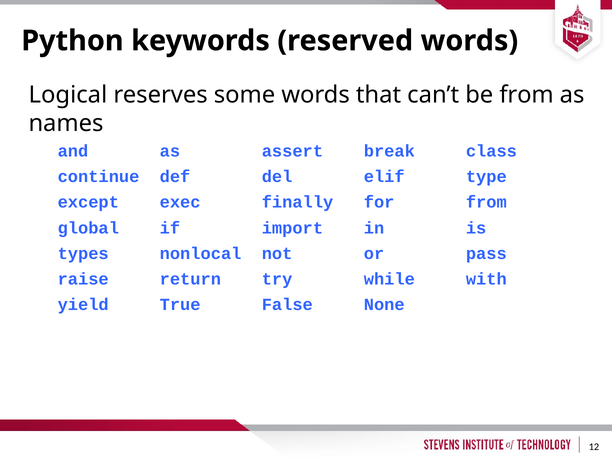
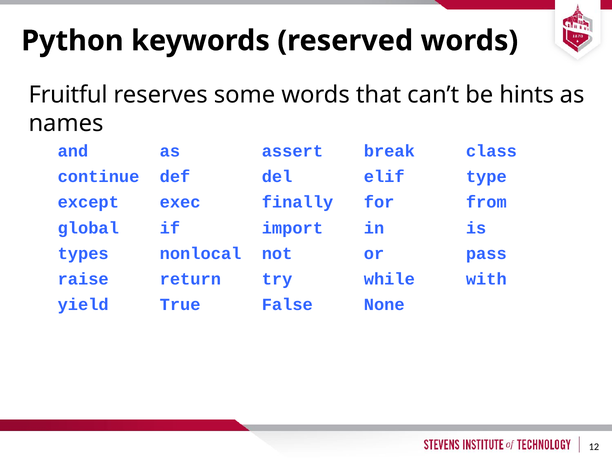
Logical: Logical -> Fruitful
be from: from -> hints
